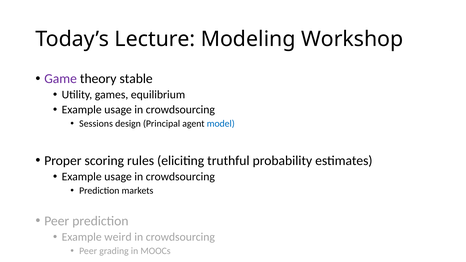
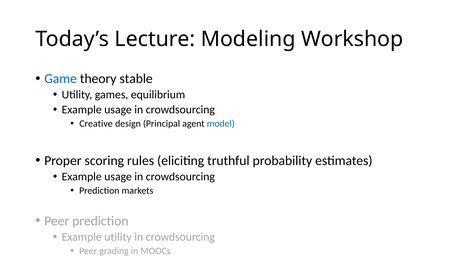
Game colour: purple -> blue
Sessions: Sessions -> Creative
Example weird: weird -> utility
